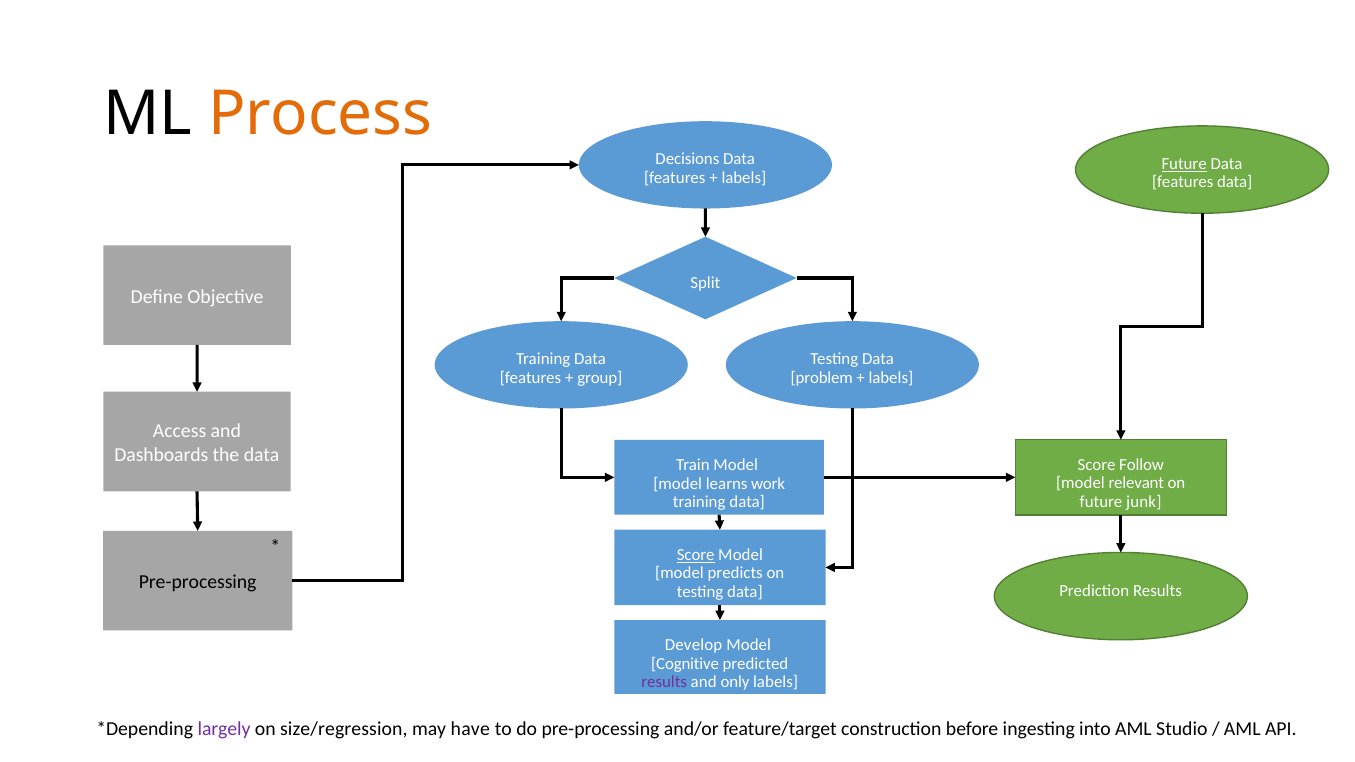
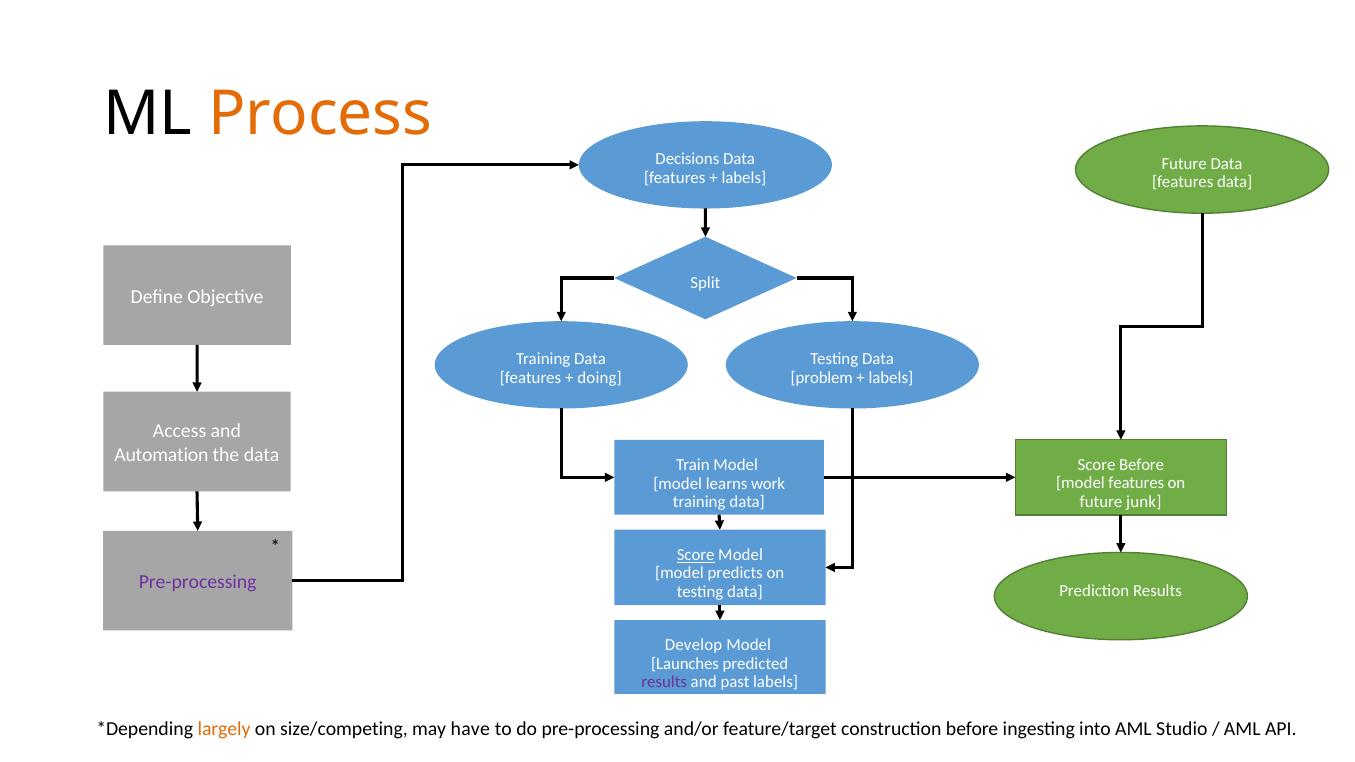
Future at (1184, 164) underline: present -> none
group: group -> doing
Dashboards: Dashboards -> Automation
Score Follow: Follow -> Before
model relevant: relevant -> features
Pre-processing at (198, 582) colour: black -> purple
Cognitive: Cognitive -> Launches
only: only -> past
largely colour: purple -> orange
size/regression: size/regression -> size/competing
